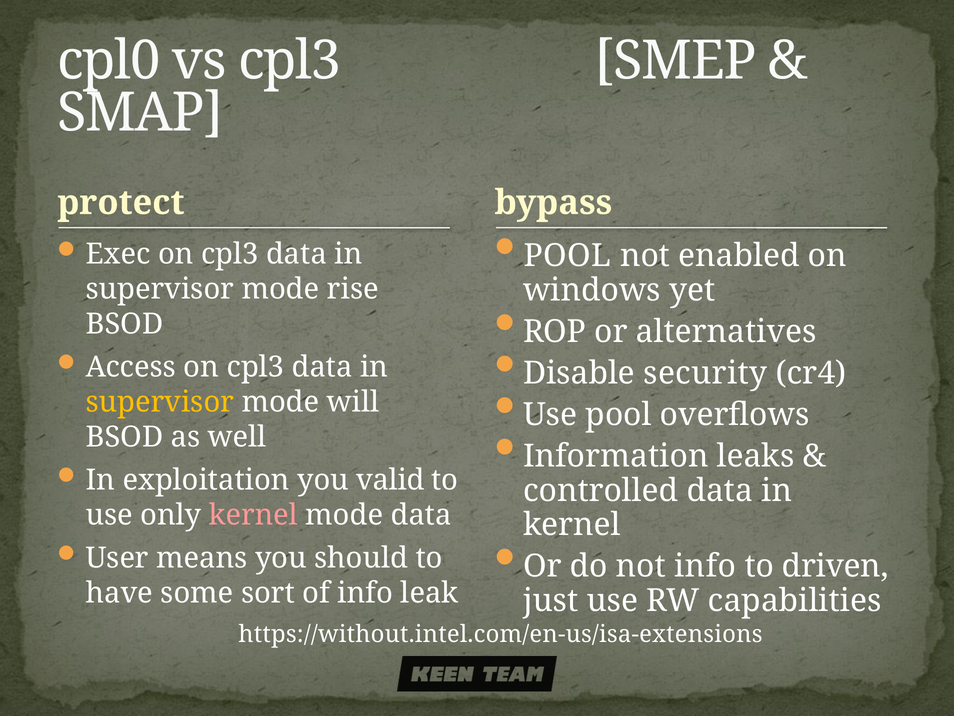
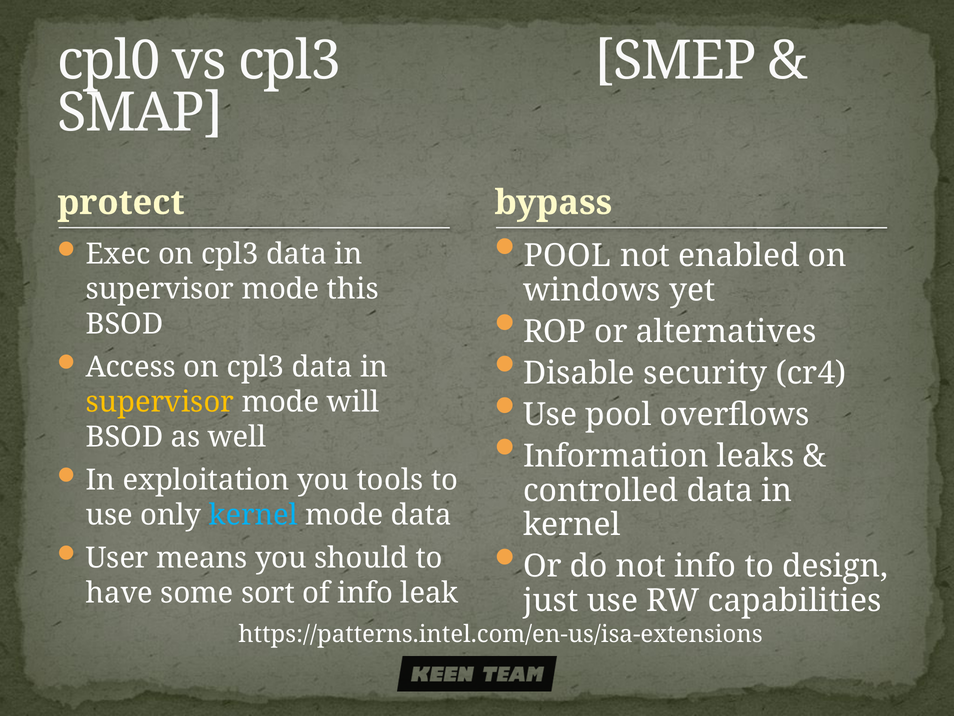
rise: rise -> this
valid: valid -> tools
kernel at (253, 515) colour: pink -> light blue
driven: driven -> design
https://without.intel.com/en-us/isa-extensions: https://without.intel.com/en-us/isa-extensions -> https://patterns.intel.com/en-us/isa-extensions
